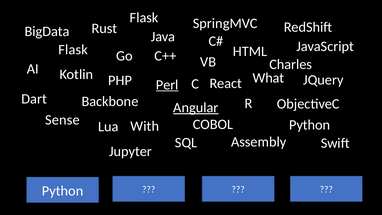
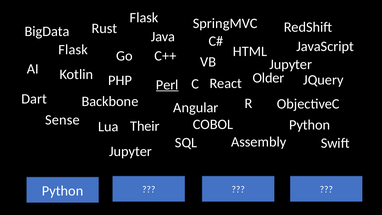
Charles at (291, 64): Charles -> Jupyter
What: What -> Older
Angular underline: present -> none
With: With -> Their
